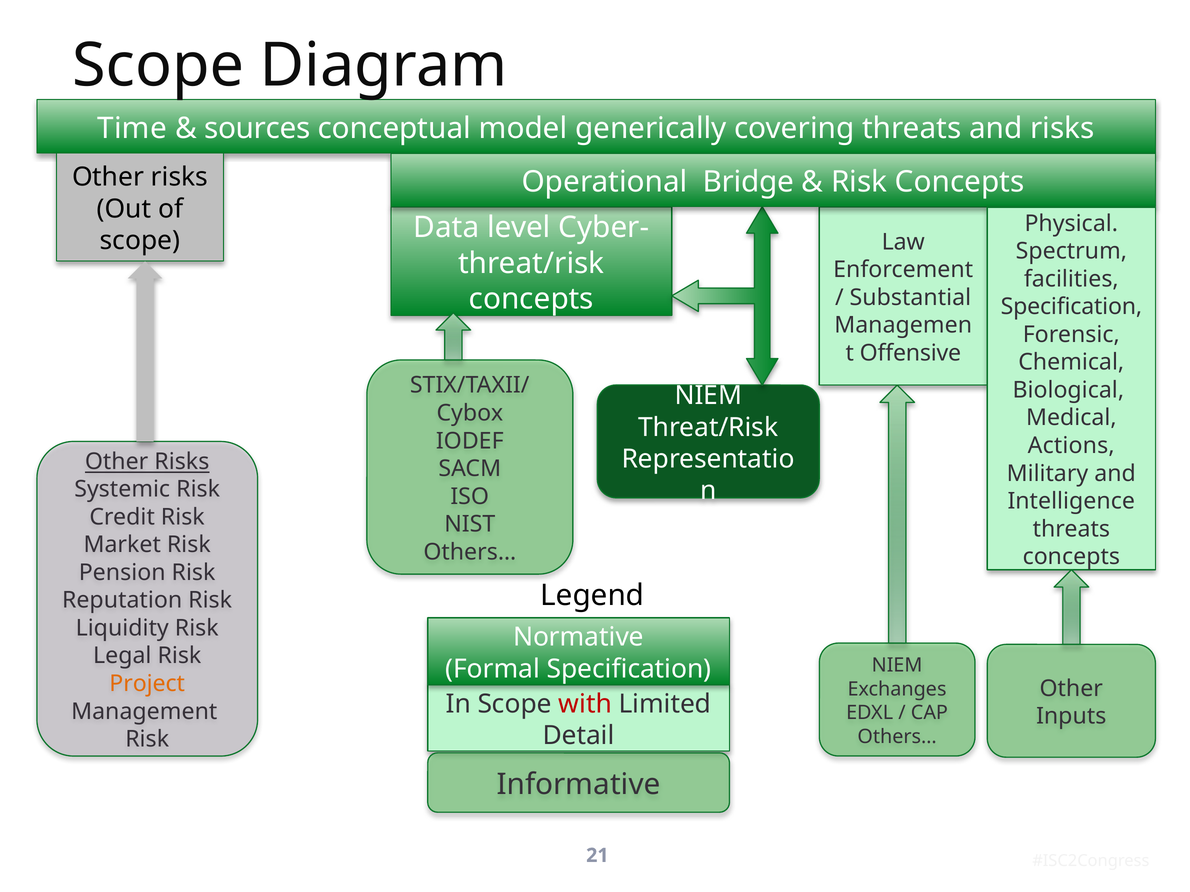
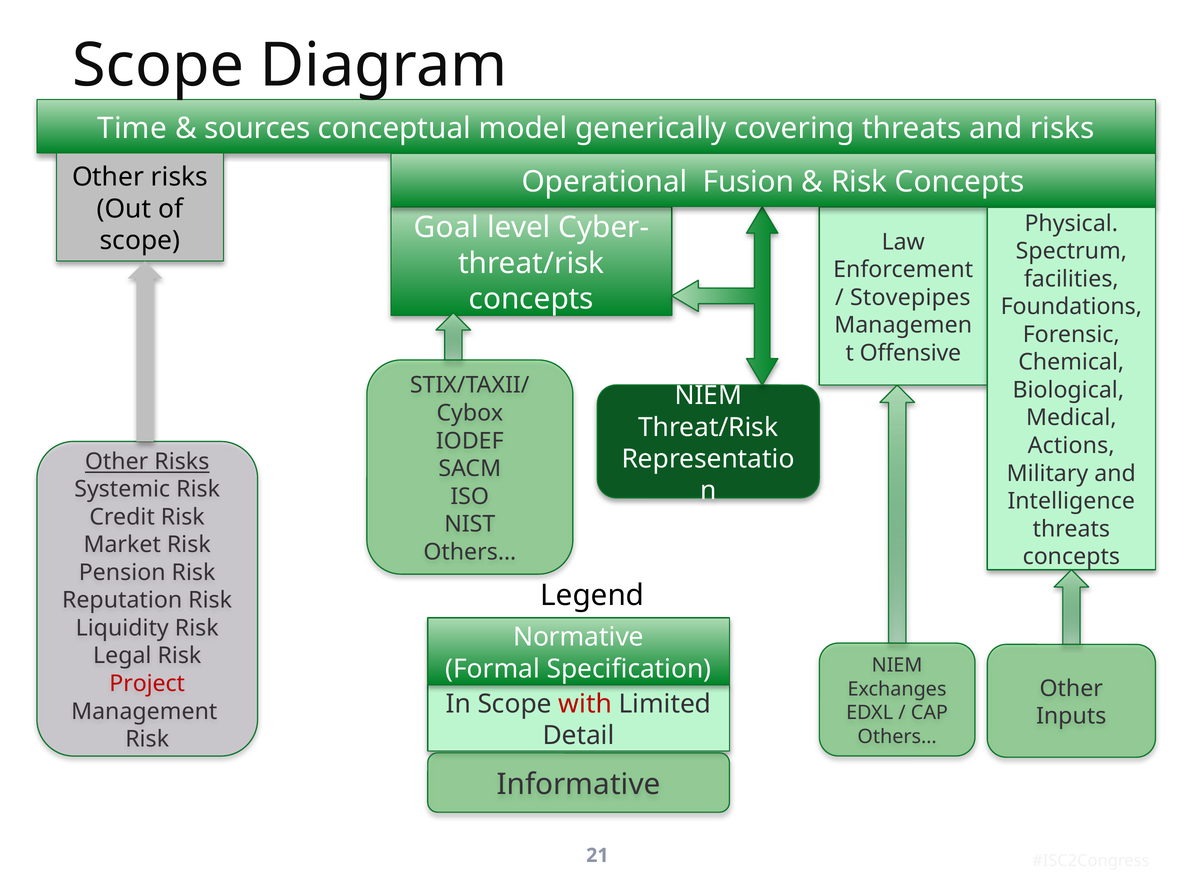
Bridge: Bridge -> Fusion
Data: Data -> Goal
Substantial: Substantial -> Stovepipes
Specification at (1071, 307): Specification -> Foundations
Project colour: orange -> red
